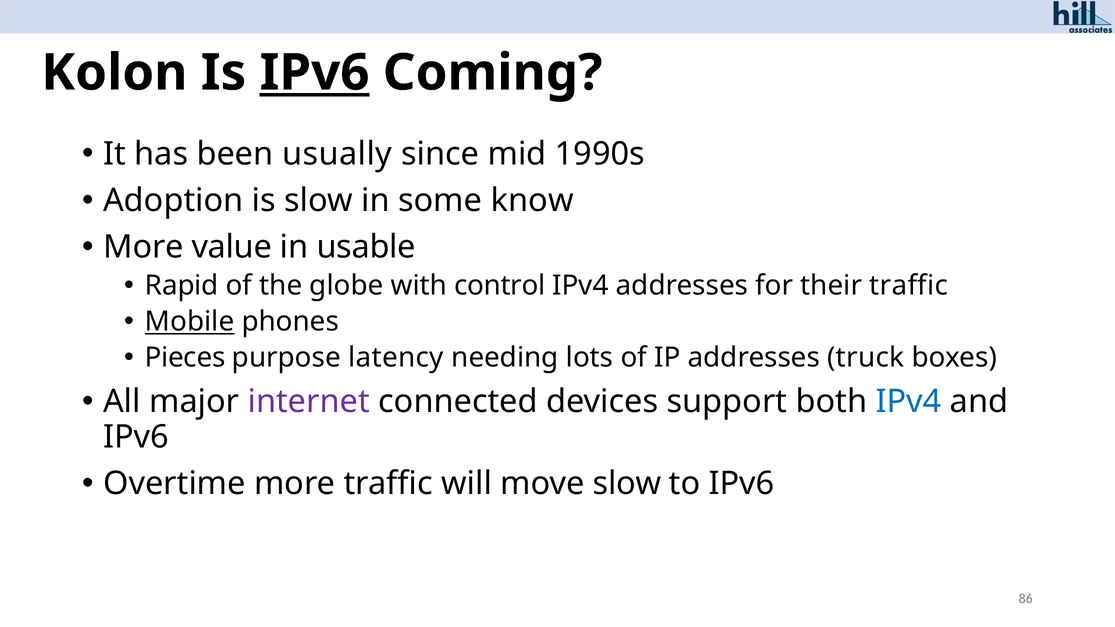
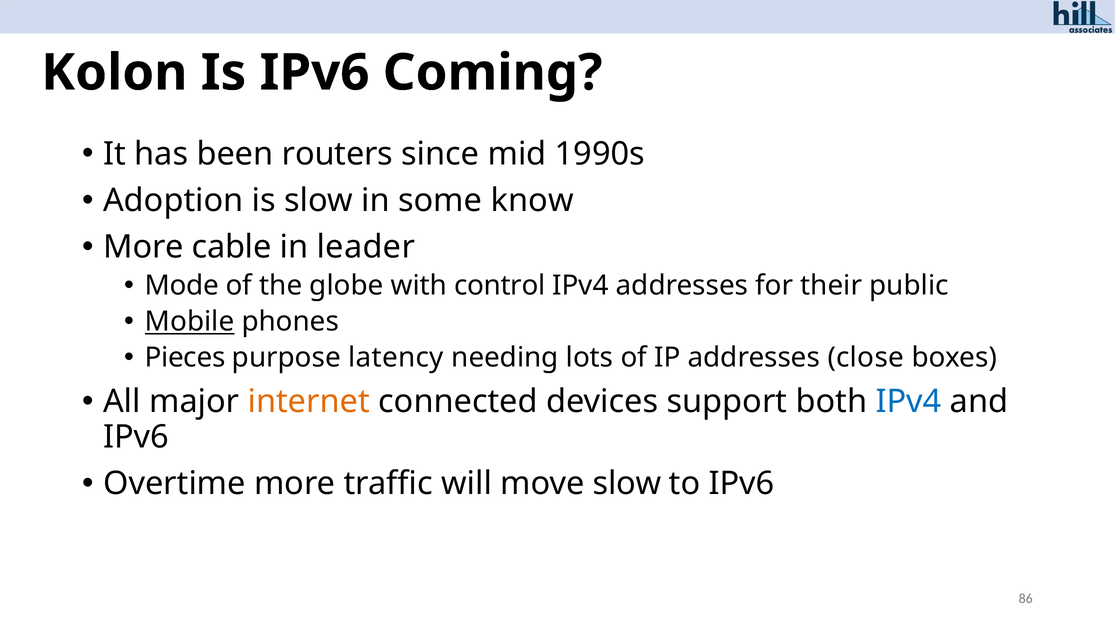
IPv6 at (315, 73) underline: present -> none
usually: usually -> routers
value: value -> cable
usable: usable -> leader
Rapid: Rapid -> Mode
their traffic: traffic -> public
truck: truck -> close
internet colour: purple -> orange
